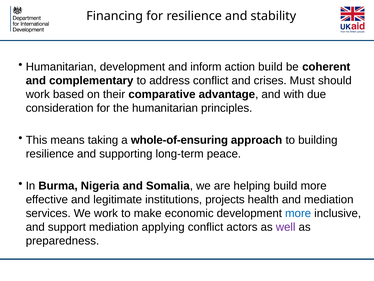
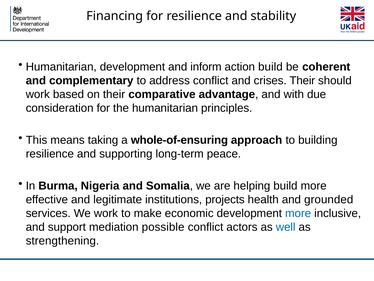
crises Must: Must -> Their
and mediation: mediation -> grounded
applying: applying -> possible
well colour: purple -> blue
preparedness: preparedness -> strengthening
